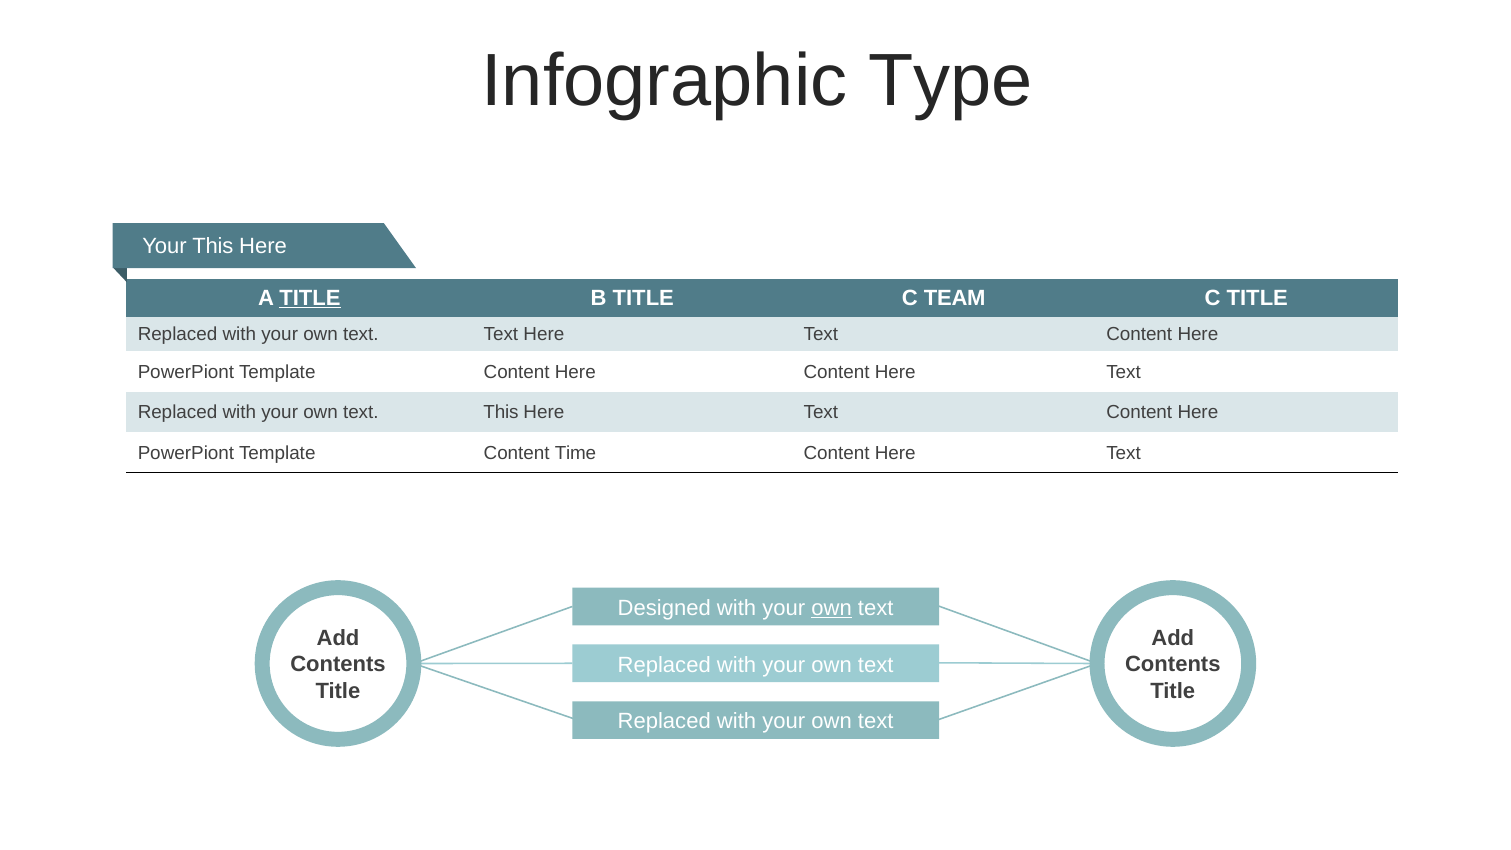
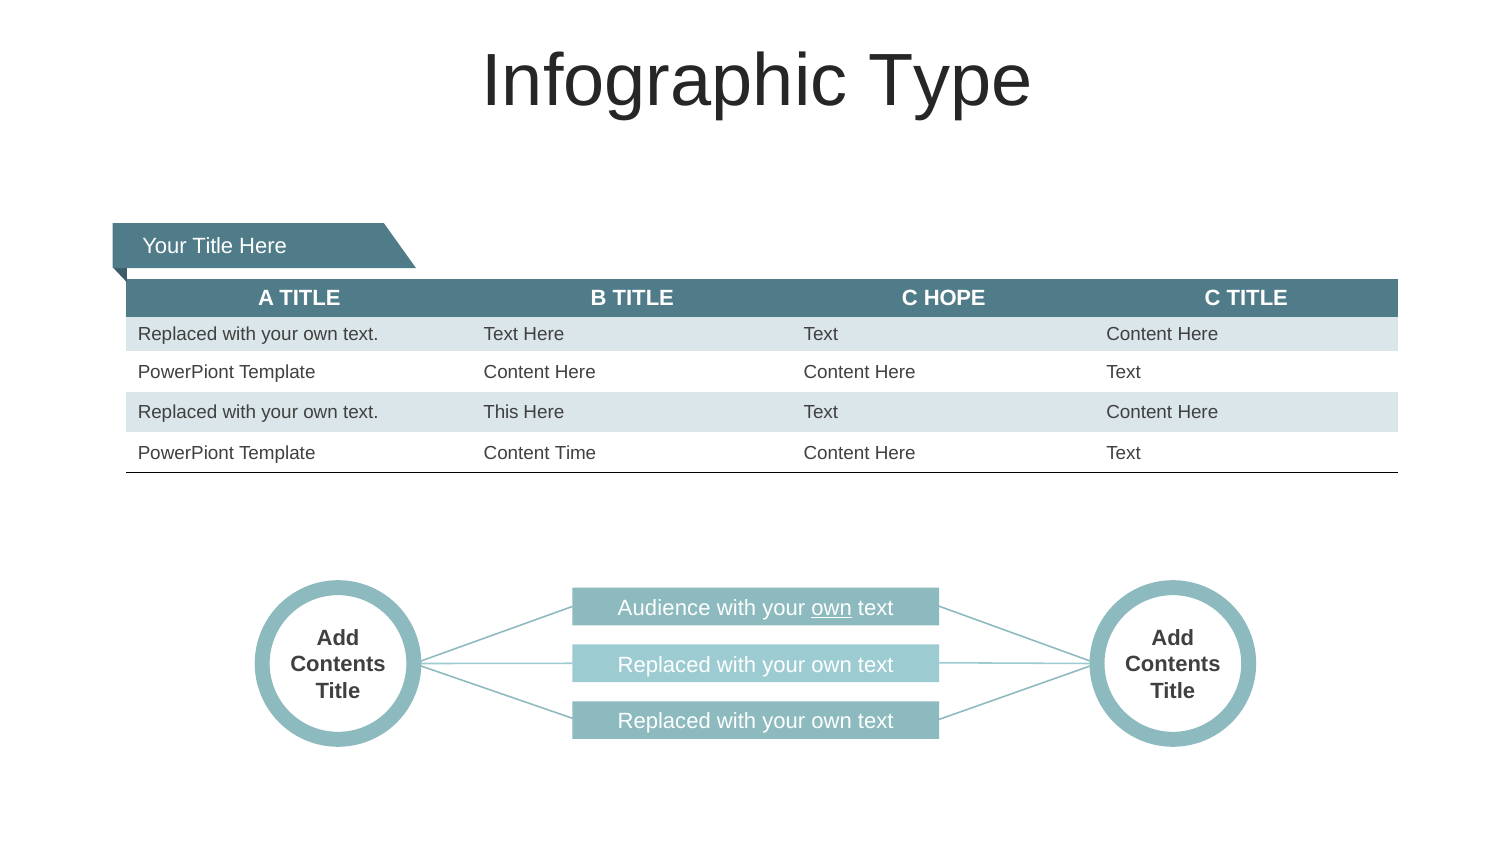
Your This: This -> Title
TITLE at (310, 298) underline: present -> none
TEAM: TEAM -> HOPE
Designed: Designed -> Audience
